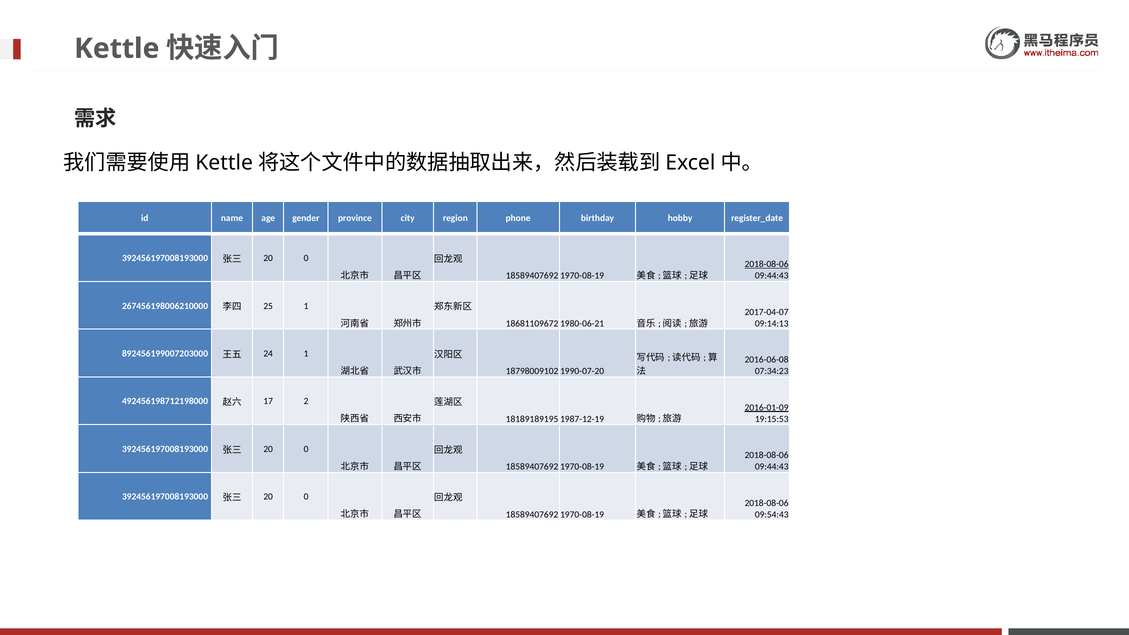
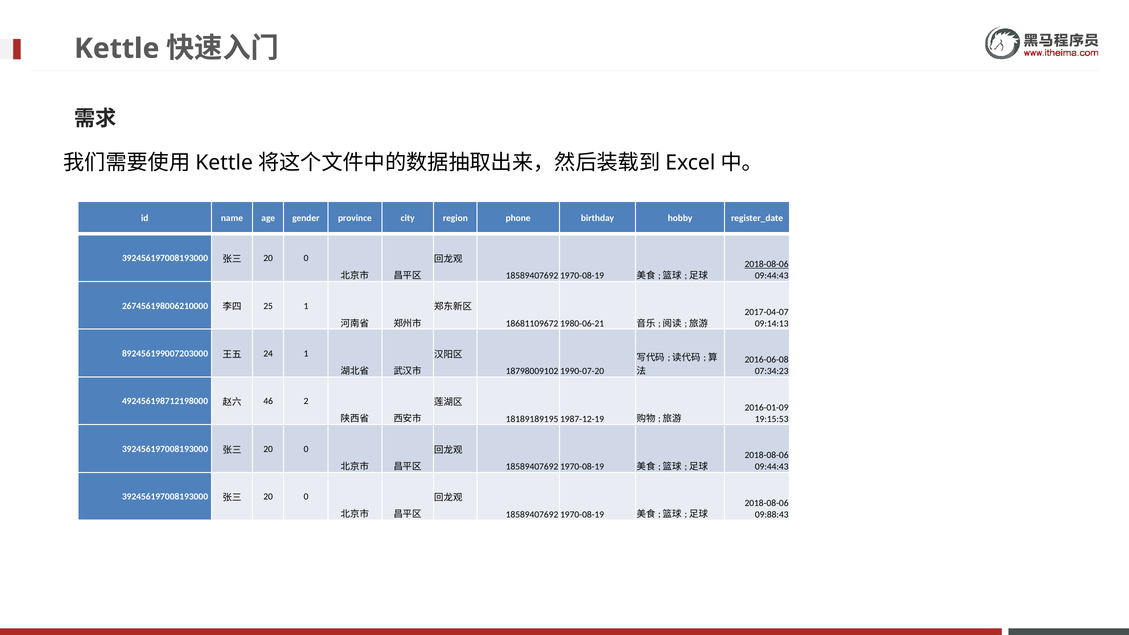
17: 17 -> 46
2016-01-09 underline: present -> none
09:54:43: 09:54:43 -> 09:88:43
